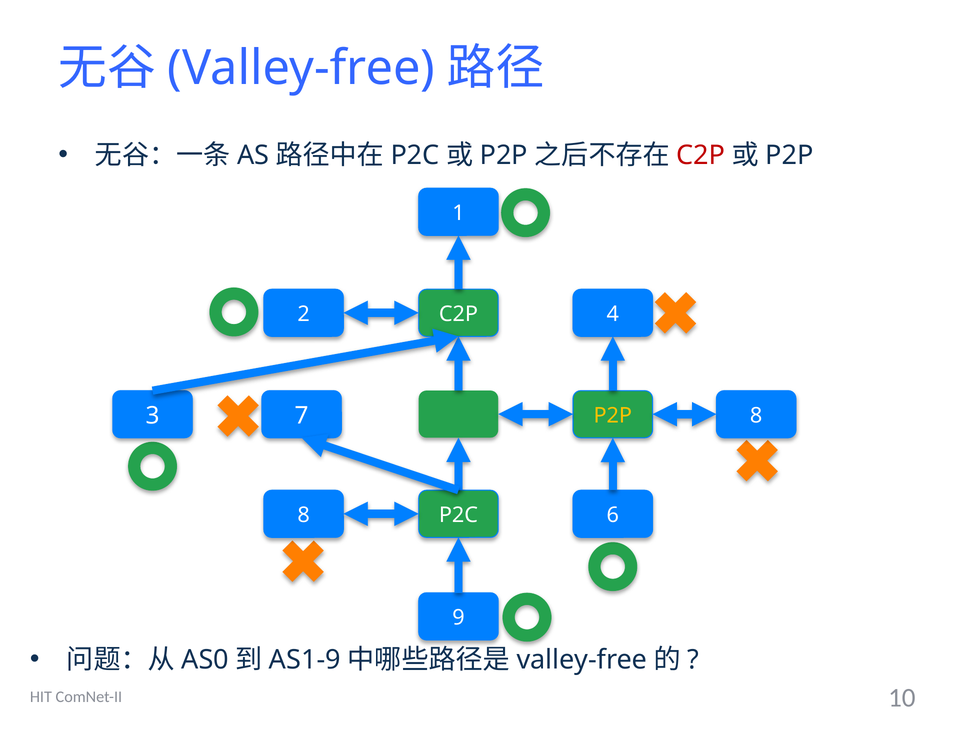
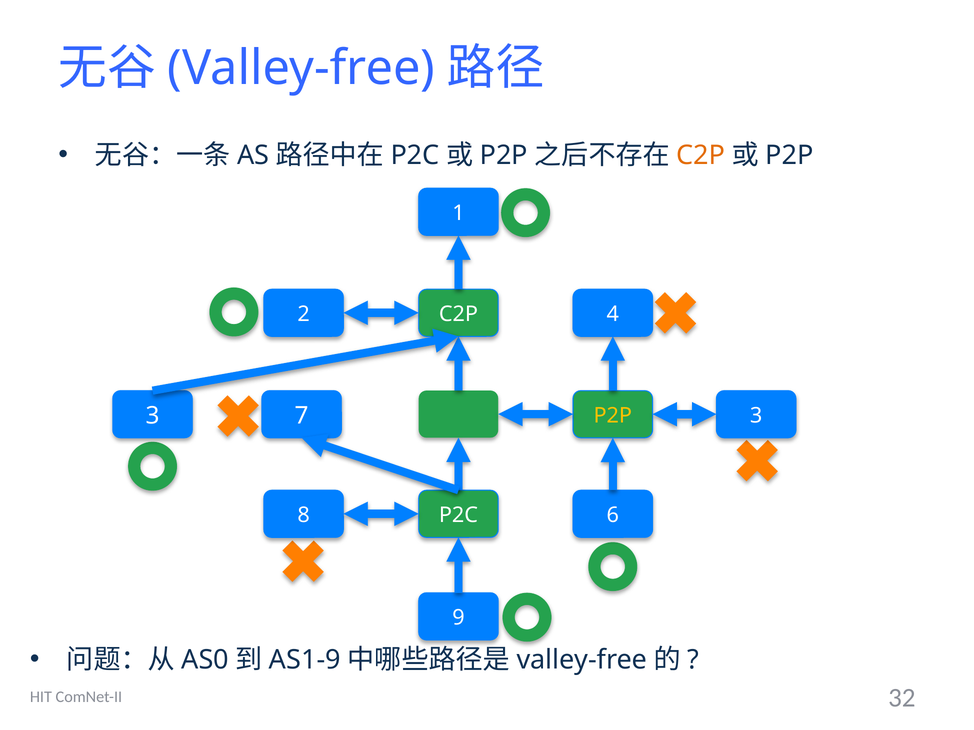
C2P at (701, 155) colour: red -> orange
3 8: 8 -> 3
10: 10 -> 32
